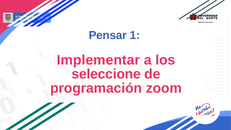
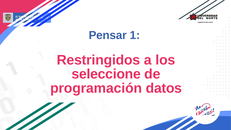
Implementar: Implementar -> Restringidos
zoom: zoom -> datos
